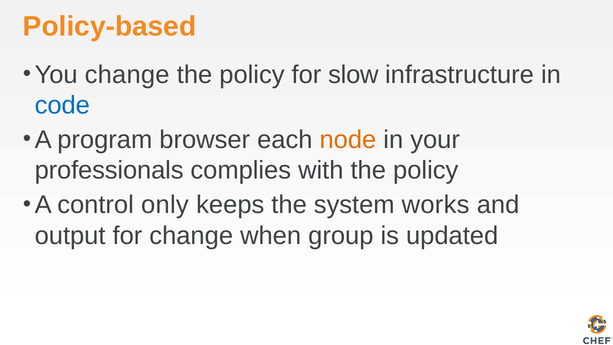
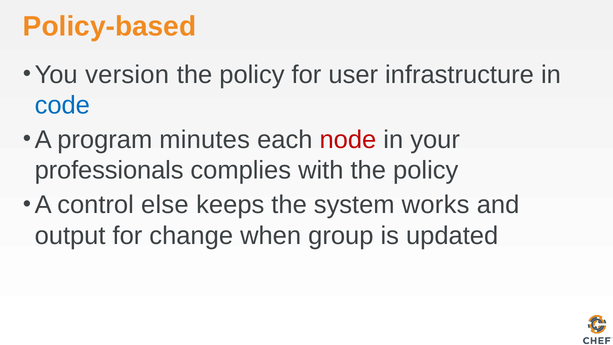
You change: change -> version
slow: slow -> user
browser: browser -> minutes
node colour: orange -> red
only: only -> else
